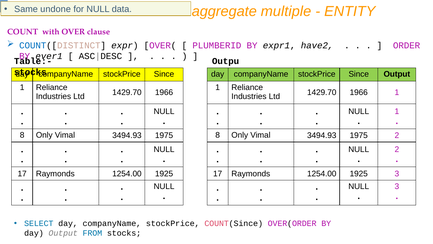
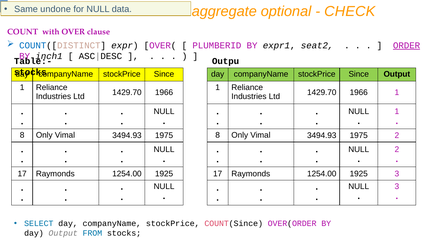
multiple: multiple -> optional
ENTITY: ENTITY -> CHECK
have2: have2 -> seat2
ORDER underline: none -> present
ever1: ever1 -> inch1
